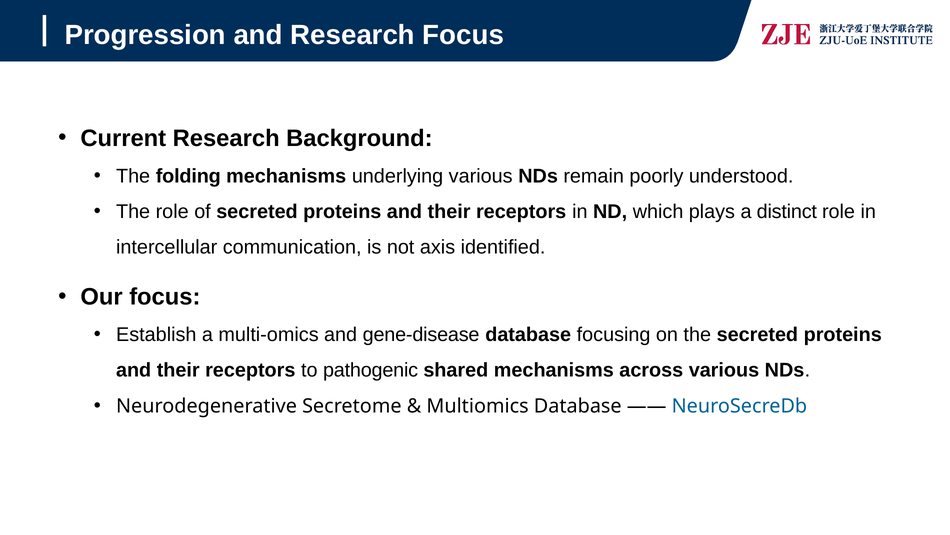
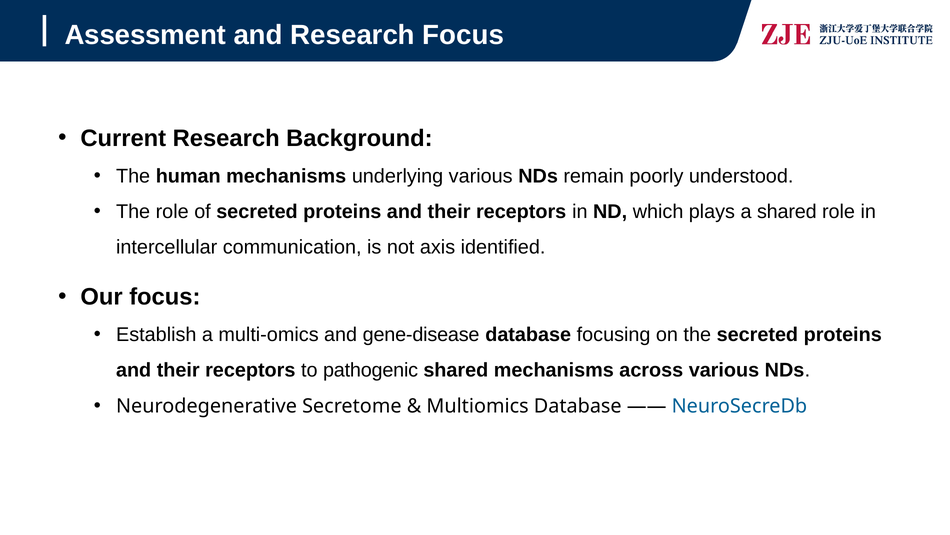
Progression: Progression -> Assessment
folding: folding -> human
a distinct: distinct -> shared
